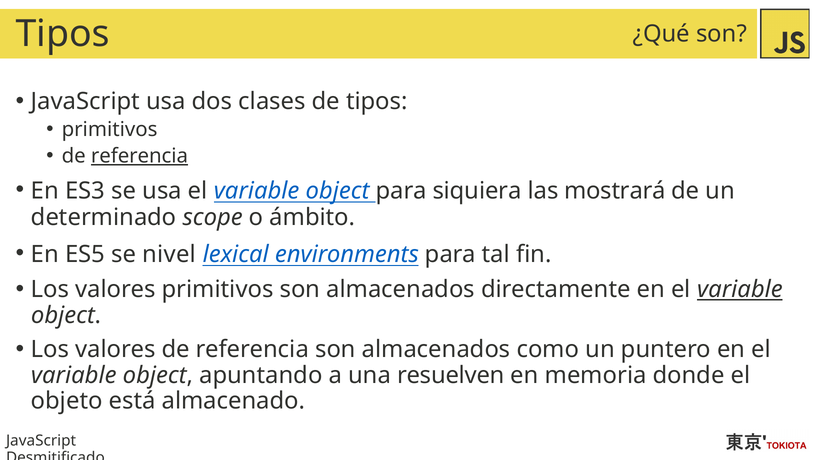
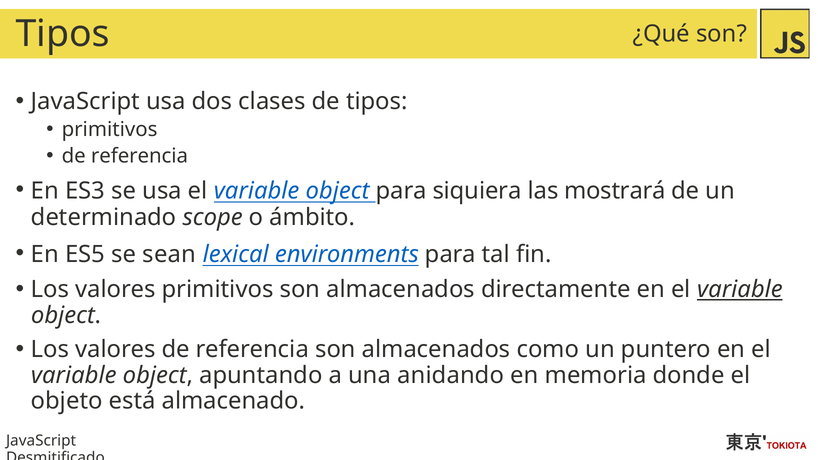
referencia at (139, 156) underline: present -> none
nivel: nivel -> sean
resuelven: resuelven -> anidando
